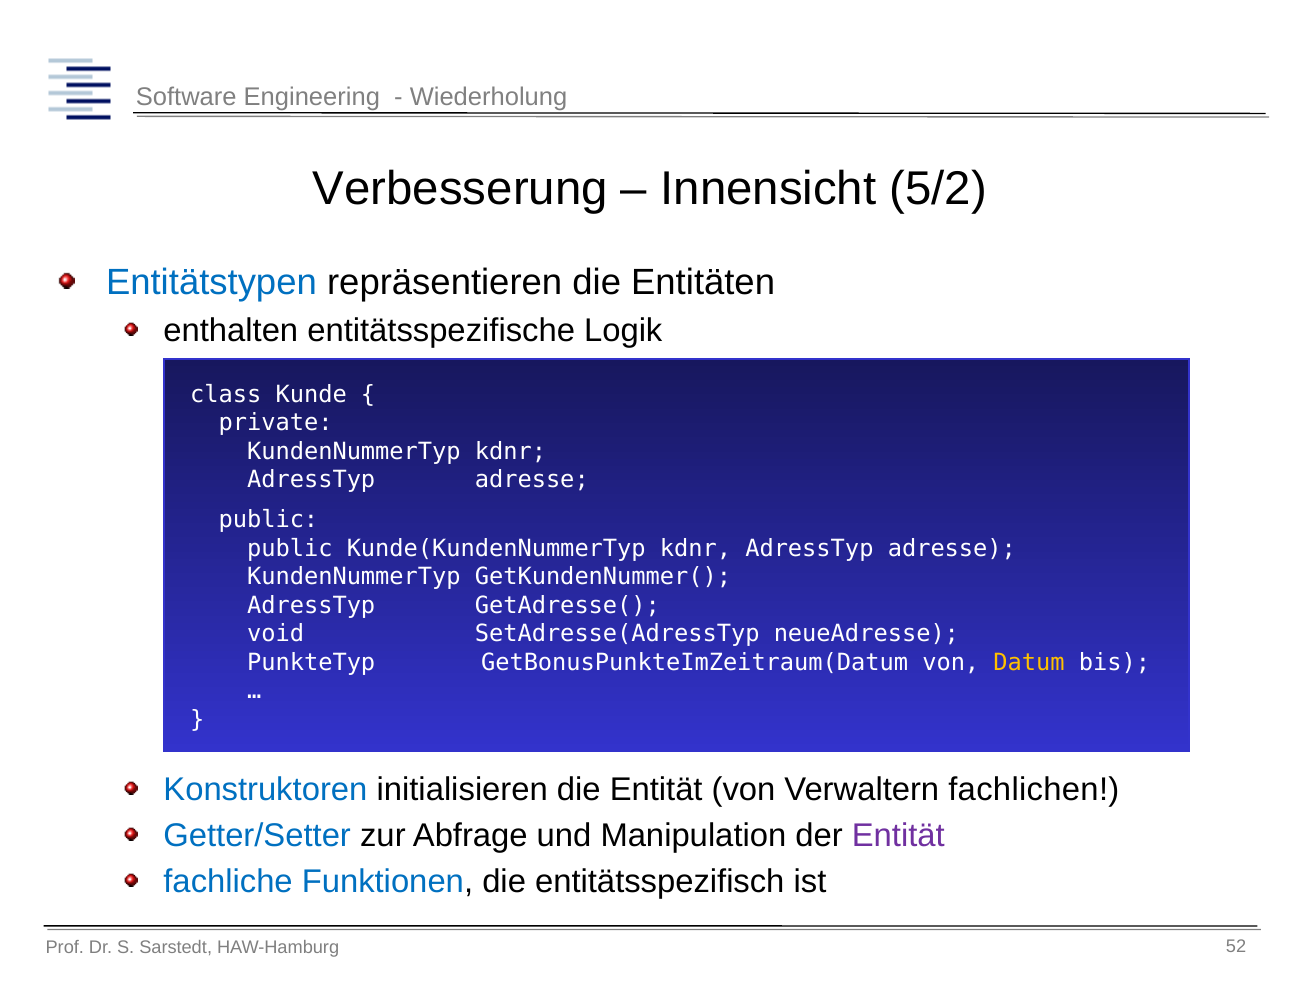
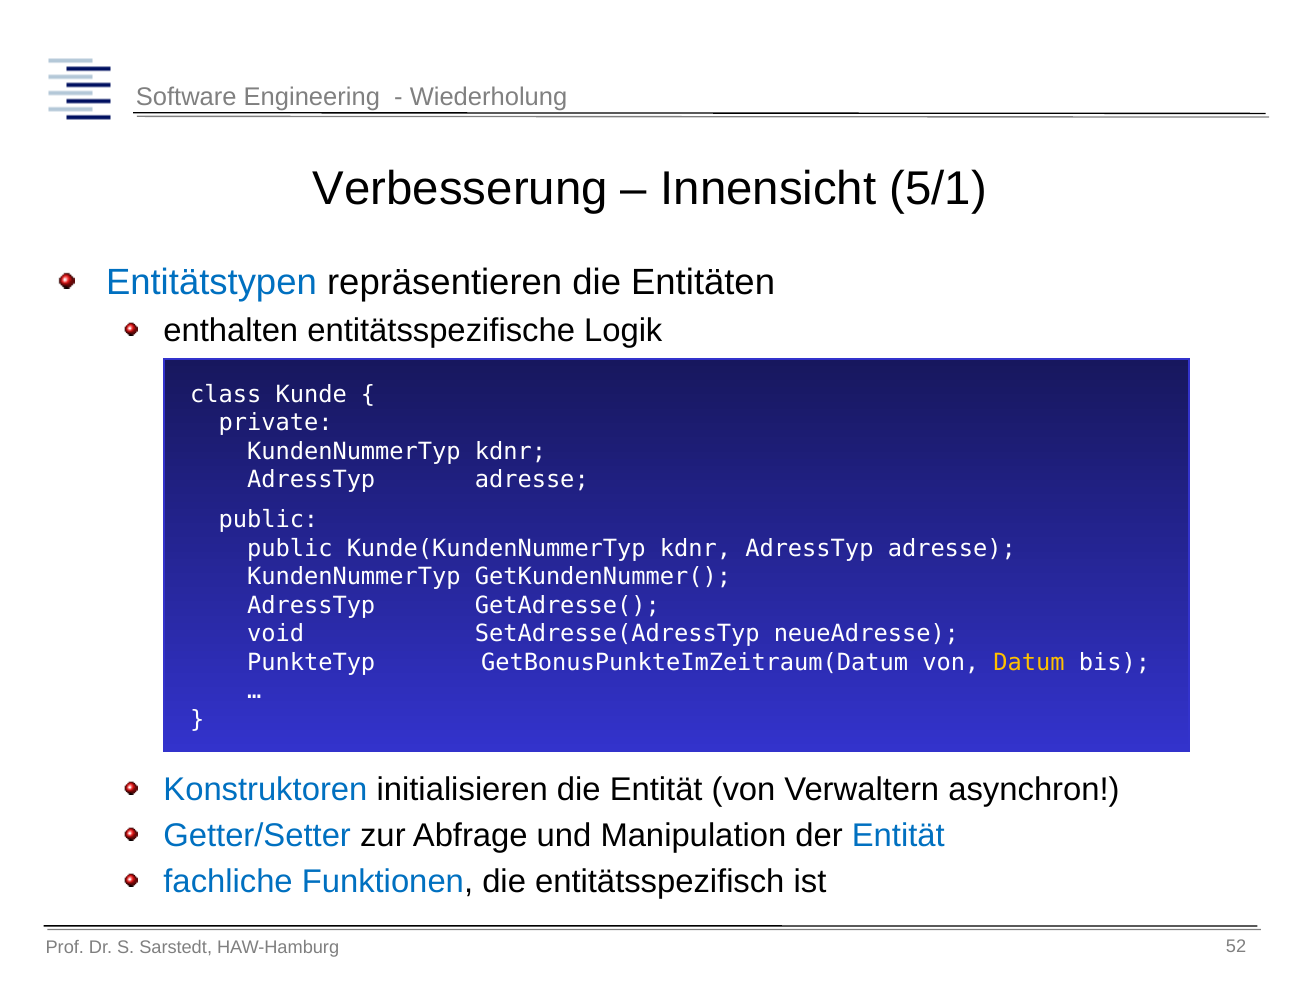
5/2: 5/2 -> 5/1
fachlichen: fachlichen -> asynchron
Entität at (898, 835) colour: purple -> blue
